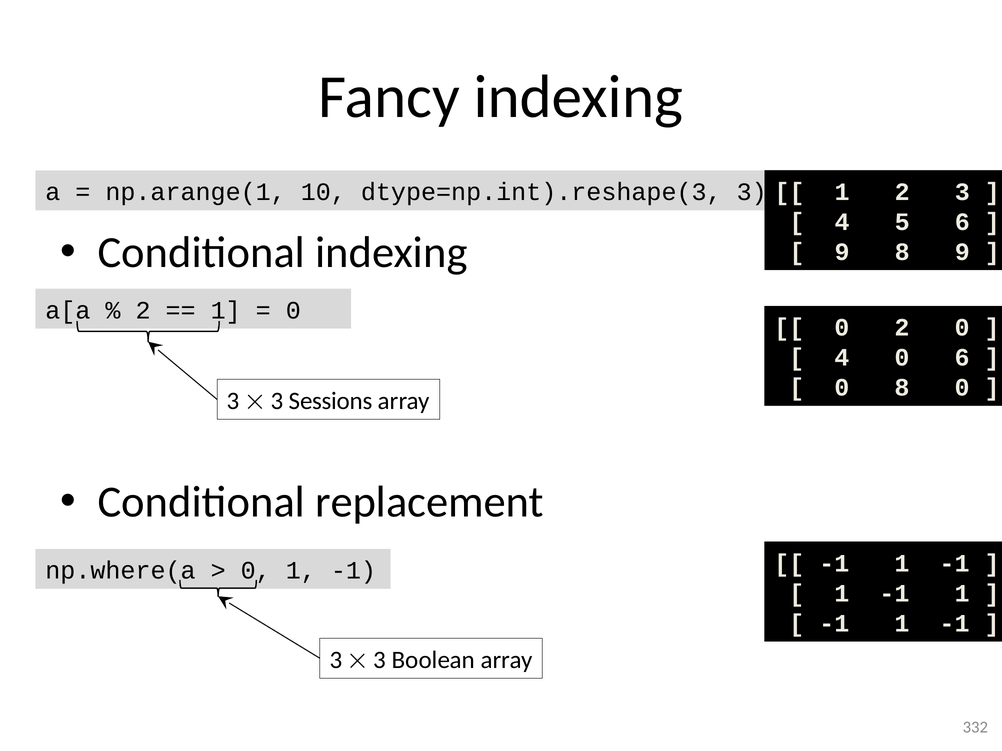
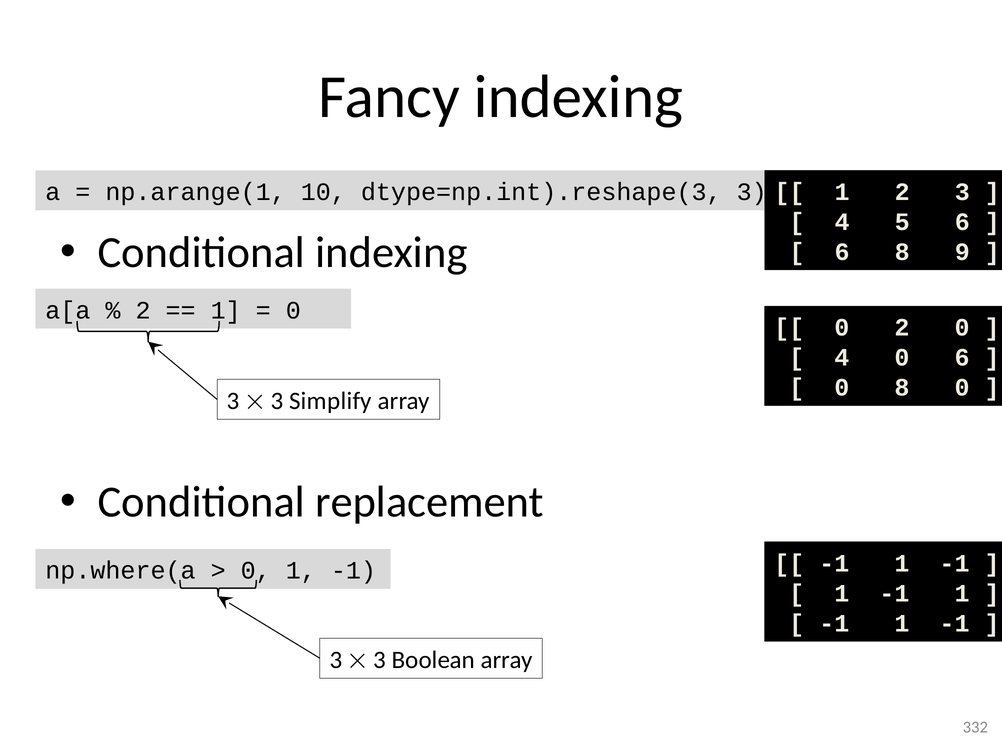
9 at (842, 252): 9 -> 6
Sessions: Sessions -> Simplify
